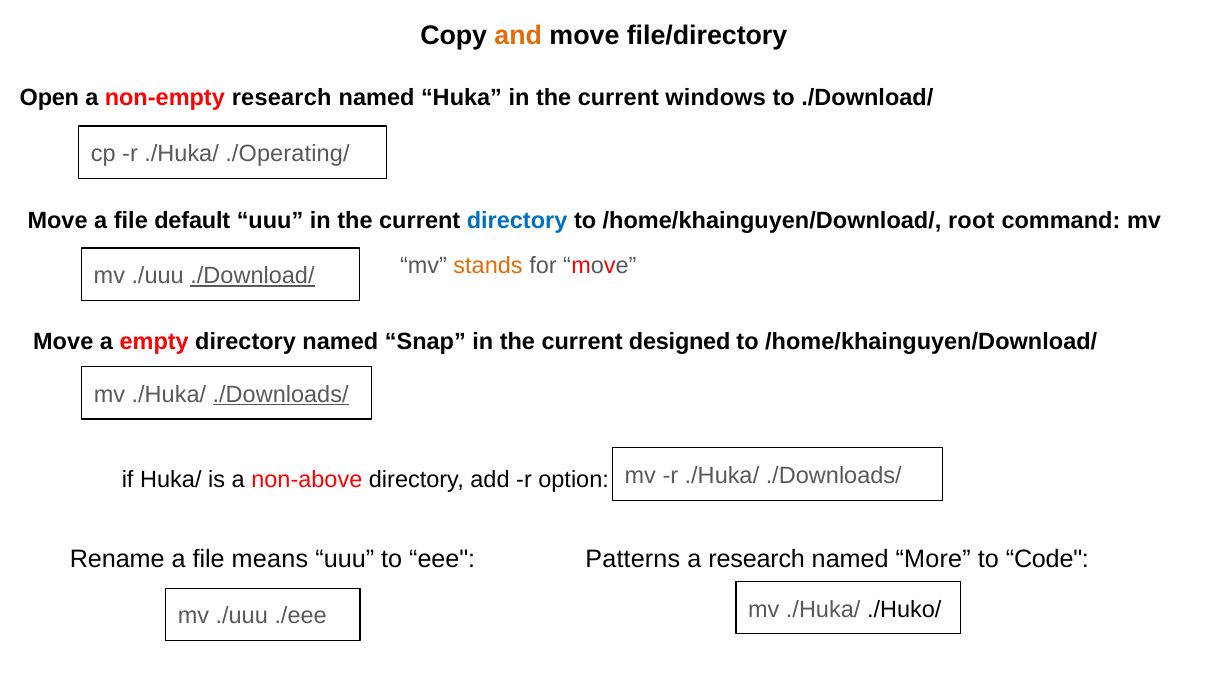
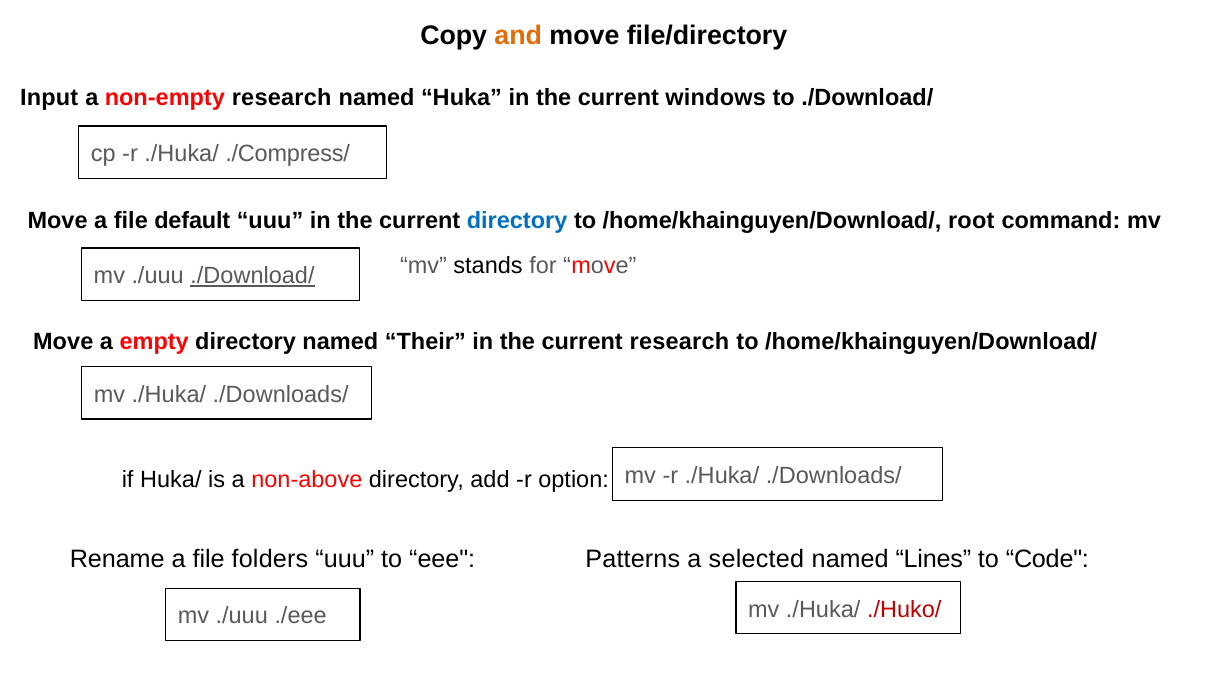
Open: Open -> Input
./Operating/: ./Operating/ -> ./Compress/
stands colour: orange -> black
Snap: Snap -> Their
current designed: designed -> research
./Downloads/ at (281, 394) underline: present -> none
means: means -> folders
a research: research -> selected
More: More -> Lines
./Huko/ colour: black -> red
